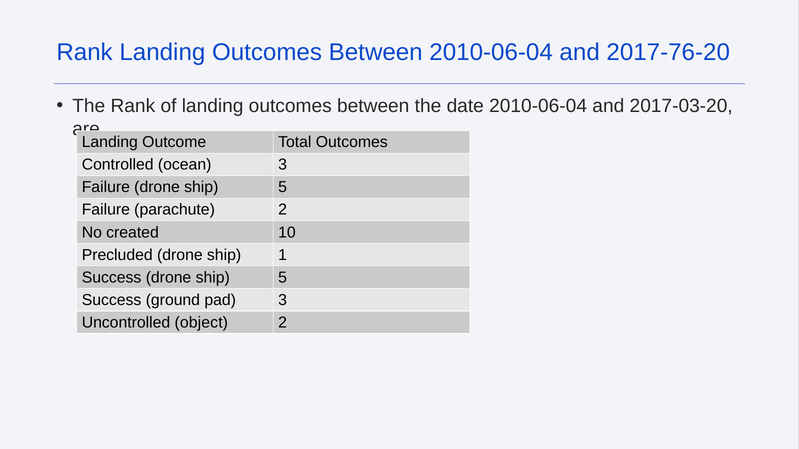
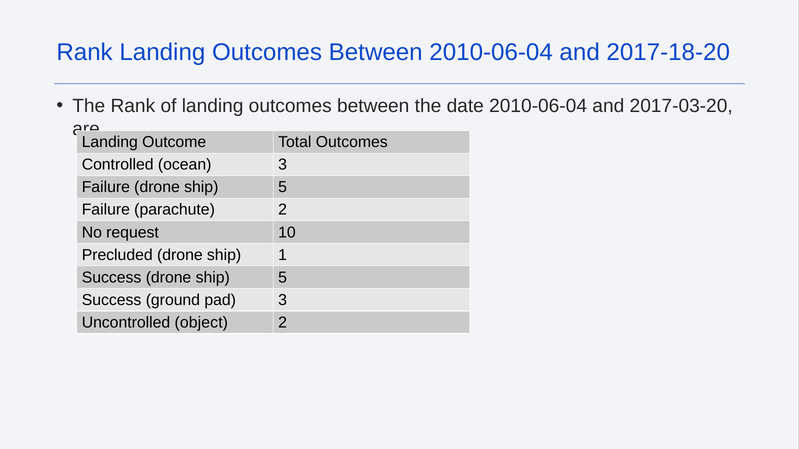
2017-76-20: 2017-76-20 -> 2017-18-20
created: created -> request
